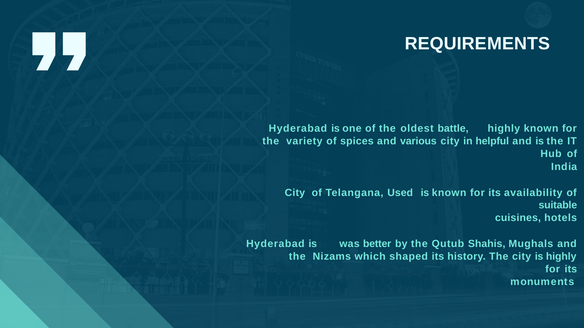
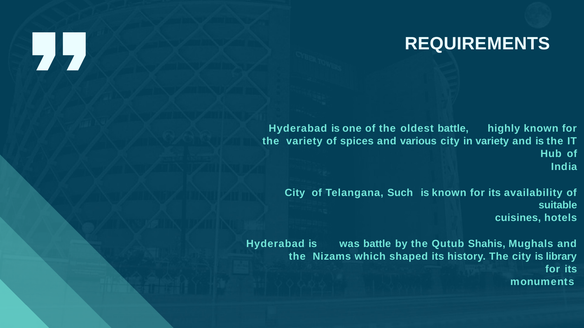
in helpful: helpful -> variety
Used: Used -> Such
was better: better -> battle
is highly: highly -> library
